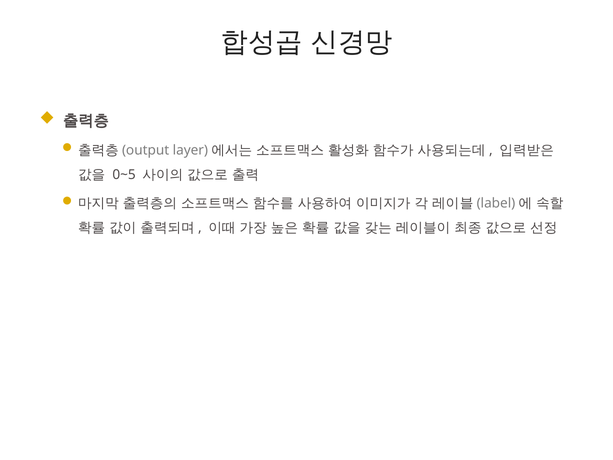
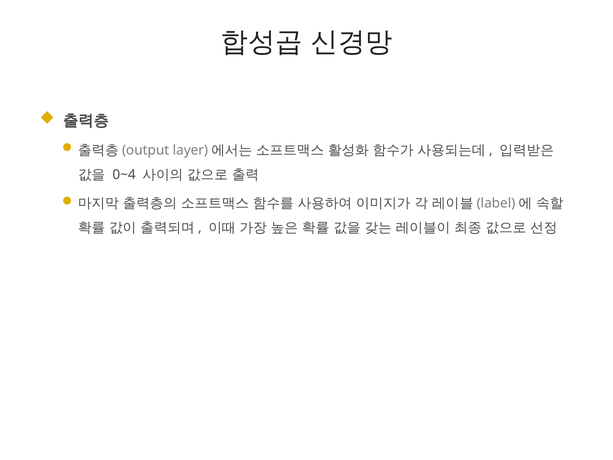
0~5: 0~5 -> 0~4
